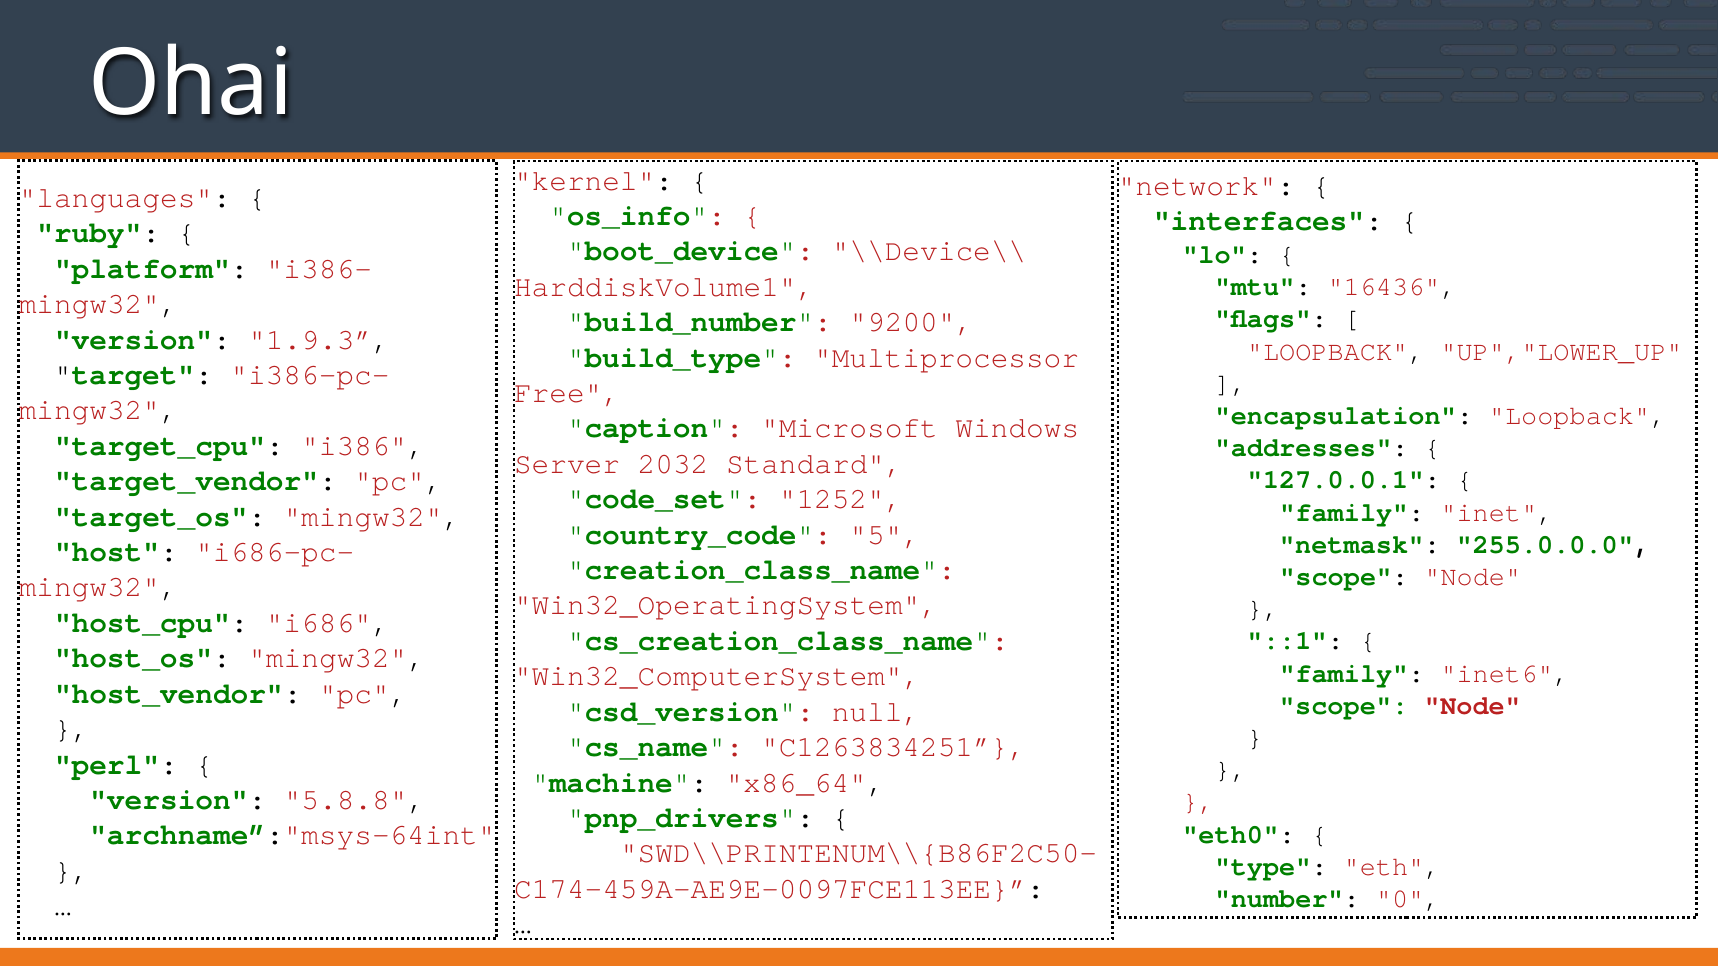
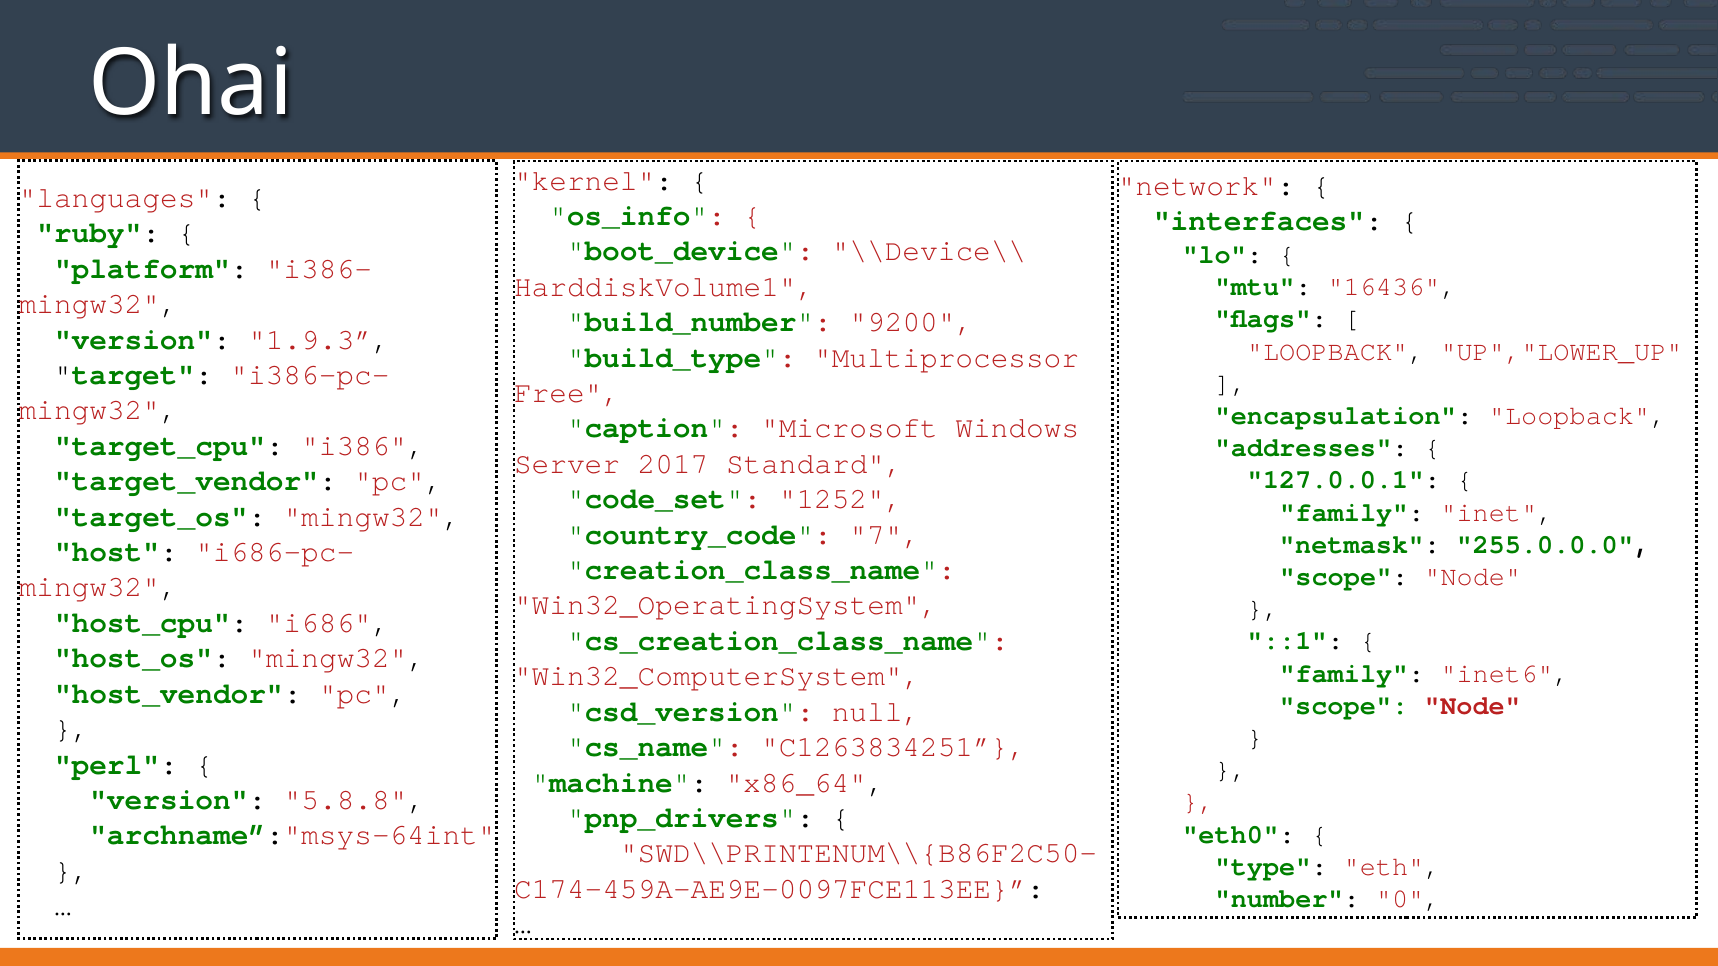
2032: 2032 -> 2017
5: 5 -> 7
